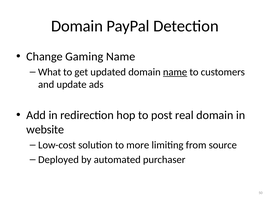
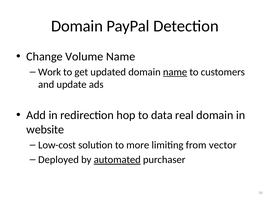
Gaming: Gaming -> Volume
What: What -> Work
post: post -> data
source: source -> vector
automated underline: none -> present
